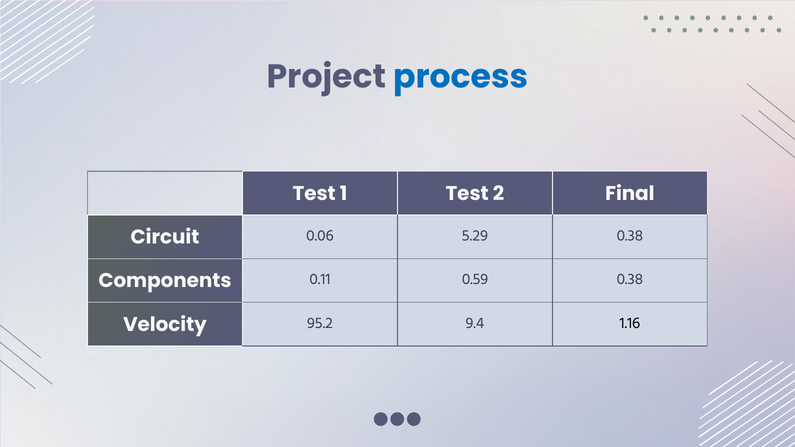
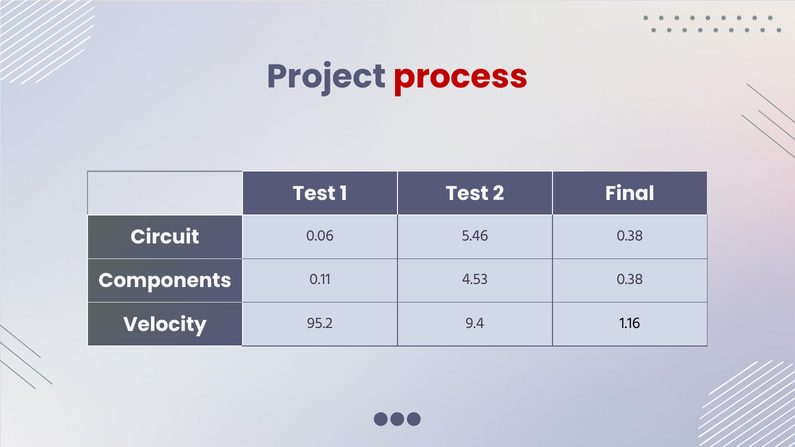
process colour: blue -> red
5.29: 5.29 -> 5.46
0.59: 0.59 -> 4.53
